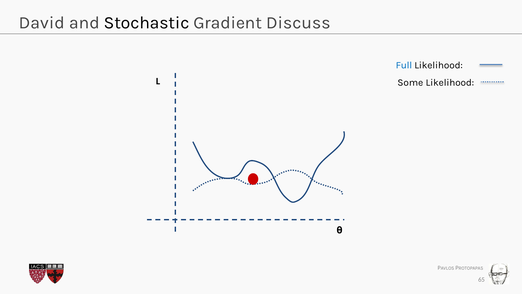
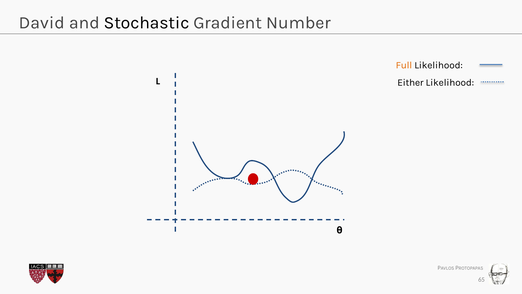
Discuss: Discuss -> Number
Full colour: blue -> orange
Some: Some -> Either
